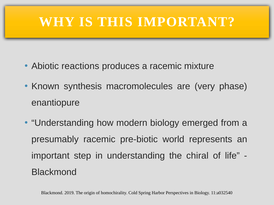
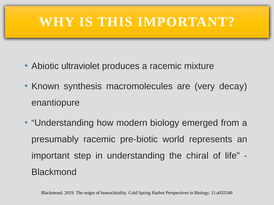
reactions: reactions -> ultraviolet
phase: phase -> decay
